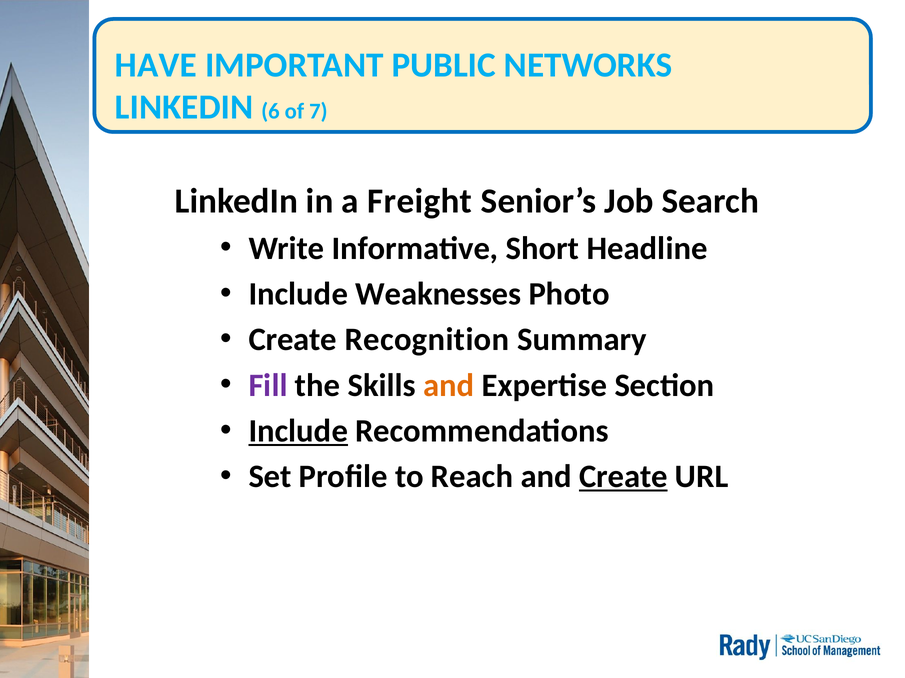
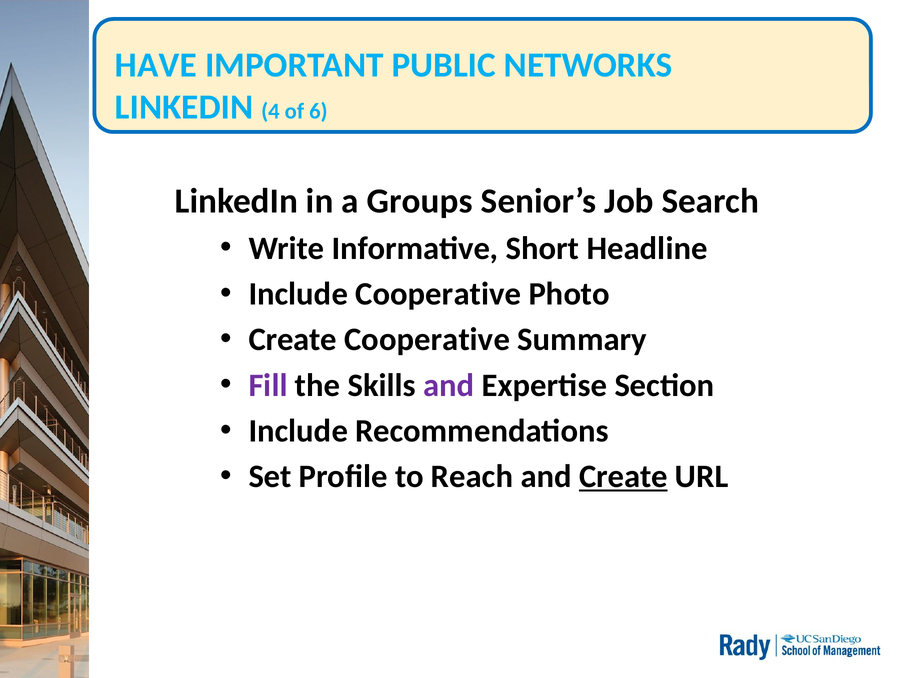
6: 6 -> 4
7: 7 -> 6
Freight: Freight -> Groups
Include Weaknesses: Weaknesses -> Cooperative
Create Recognition: Recognition -> Cooperative
and at (449, 386) colour: orange -> purple
Include at (298, 431) underline: present -> none
